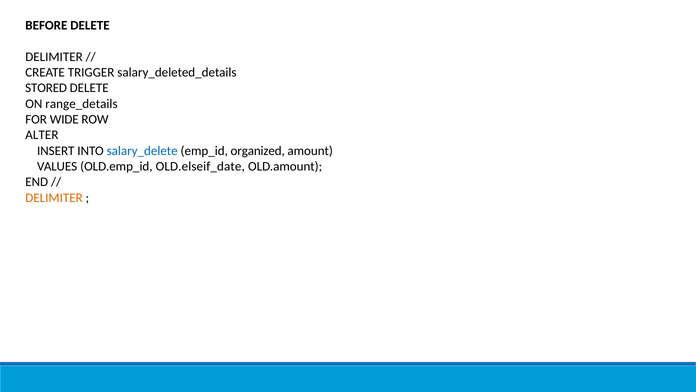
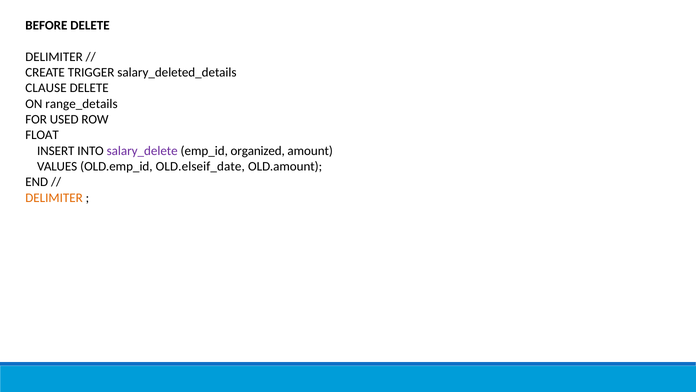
STORED: STORED -> CLAUSE
WIDE: WIDE -> USED
ALTER: ALTER -> FLOAT
salary_delete colour: blue -> purple
